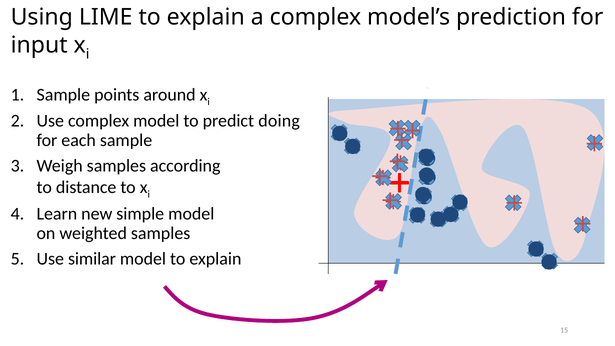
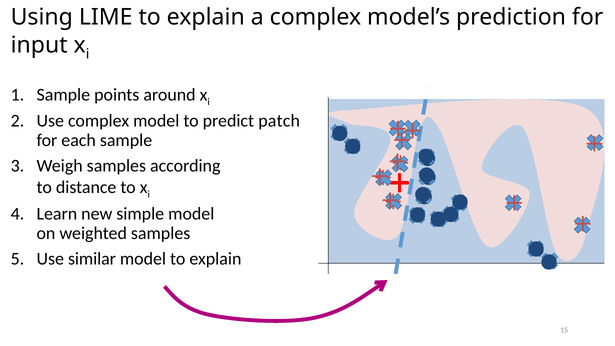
doing: doing -> patch
